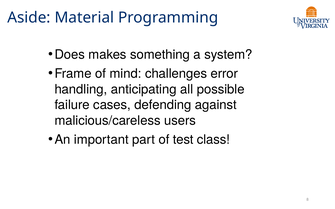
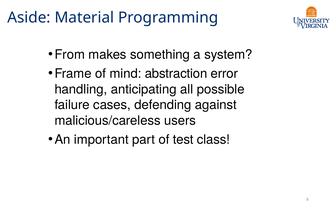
Does: Does -> From
challenges: challenges -> abstraction
